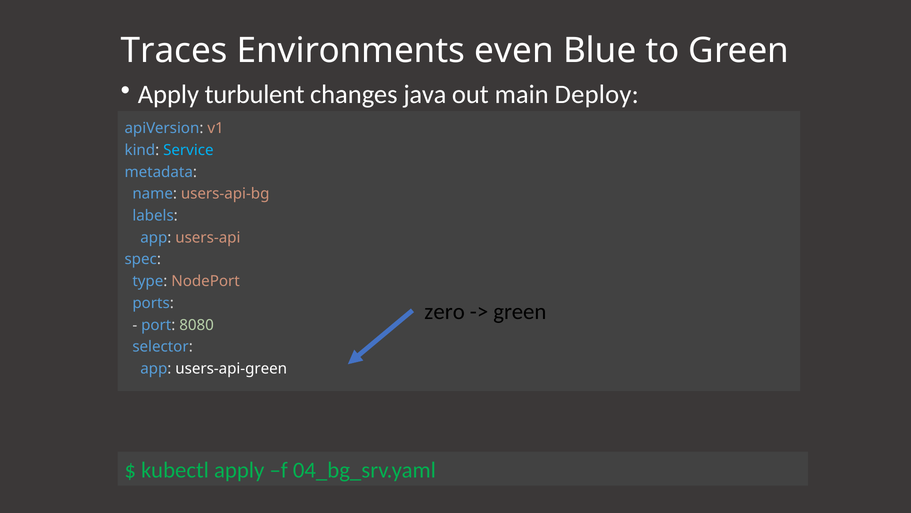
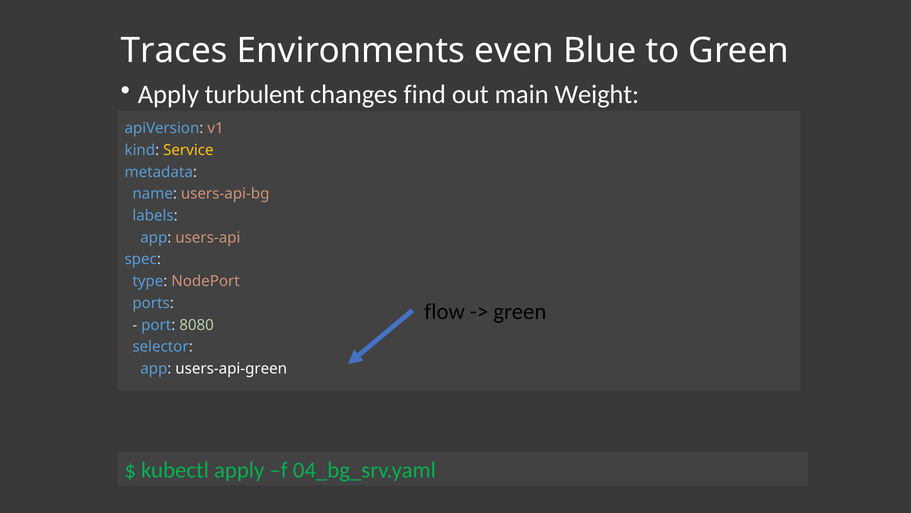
java: java -> find
Deploy: Deploy -> Weight
Service colour: light blue -> yellow
zero: zero -> flow
